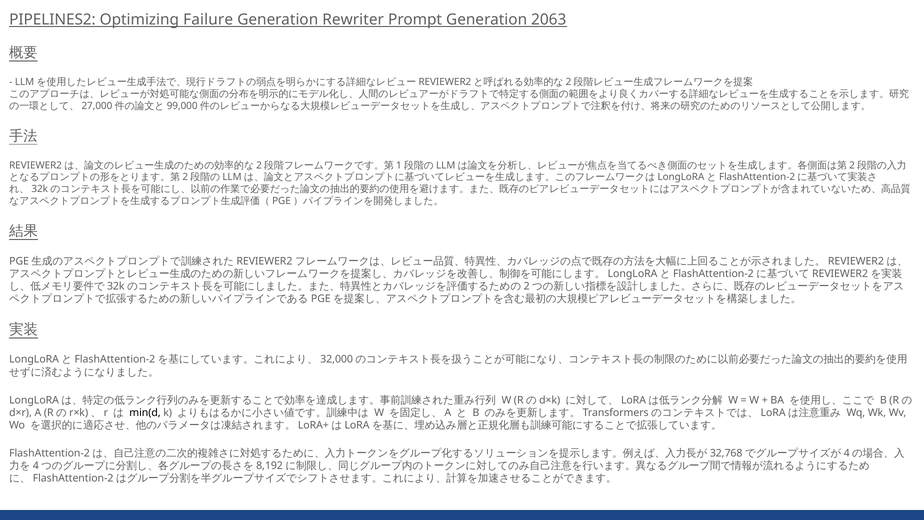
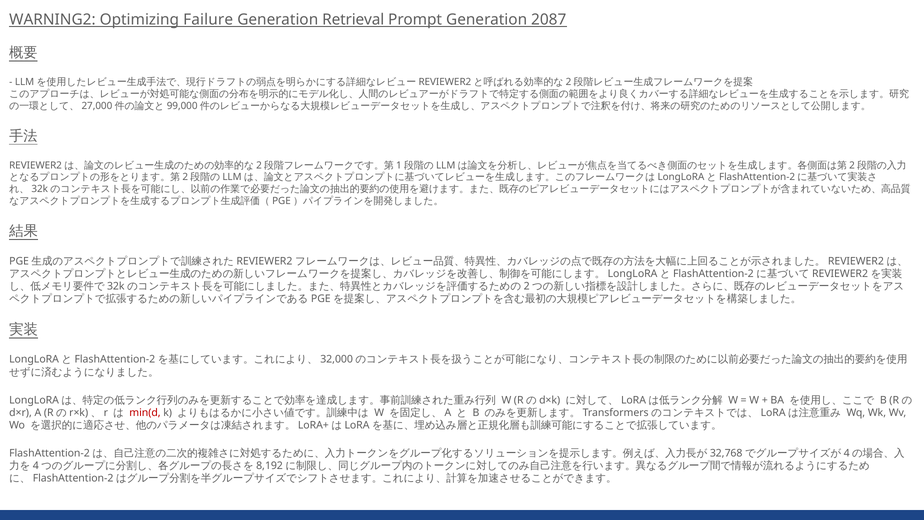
PIPELINES2: PIPELINES2 -> WARNING2
Rewriter: Rewriter -> Retrieval
2063: 2063 -> 2087
min(d colour: black -> red
